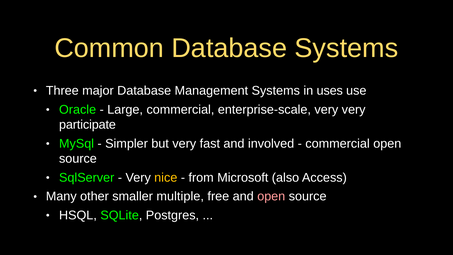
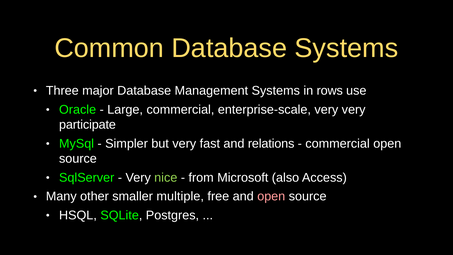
uses: uses -> rows
involved: involved -> relations
nice colour: yellow -> light green
